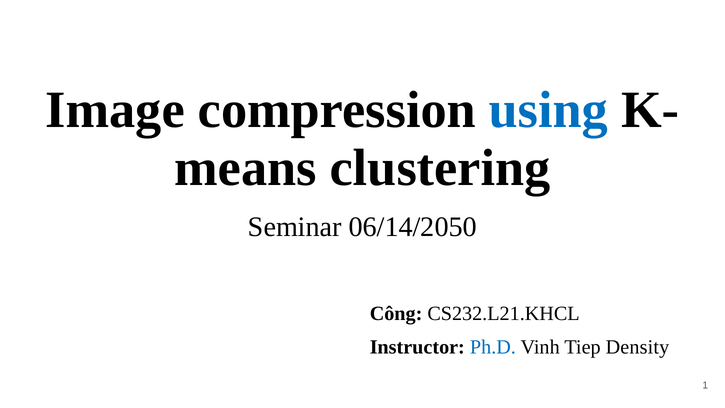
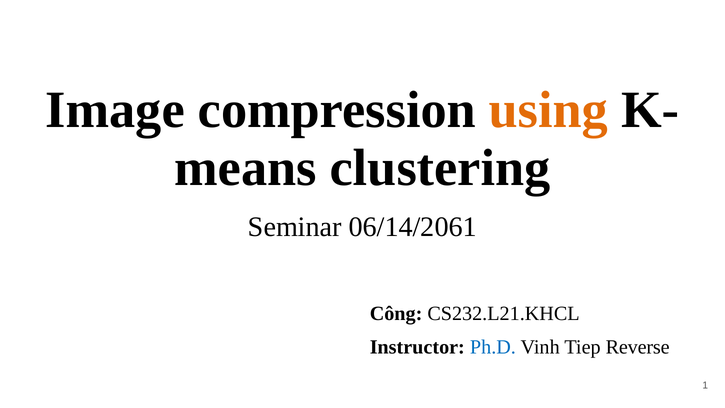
using colour: blue -> orange
06/14/2050: 06/14/2050 -> 06/14/2061
Density: Density -> Reverse
